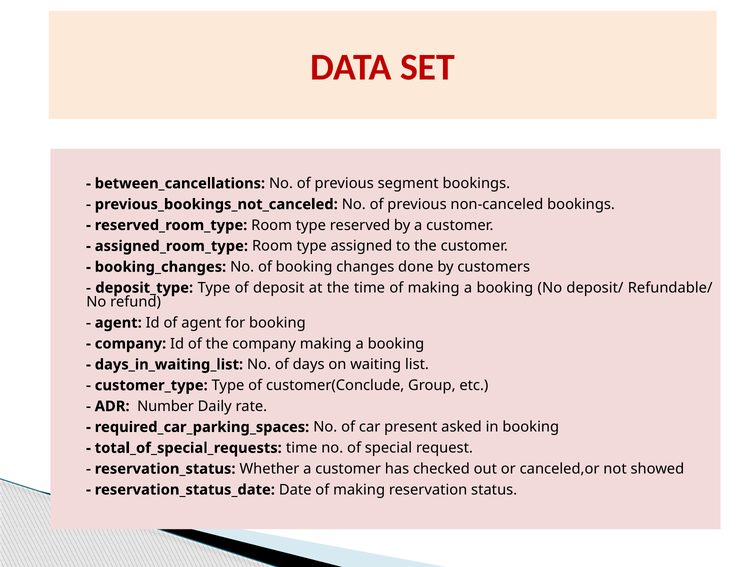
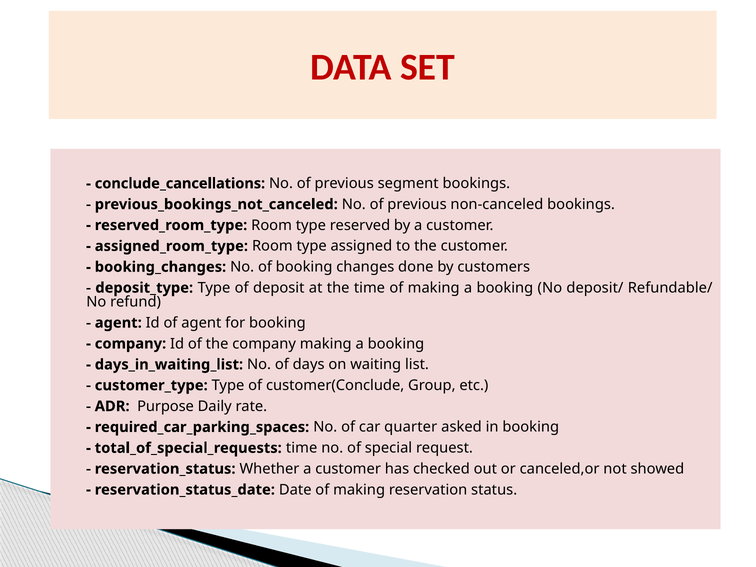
between_cancellations: between_cancellations -> conclude_cancellations
Number: Number -> Purpose
present: present -> quarter
